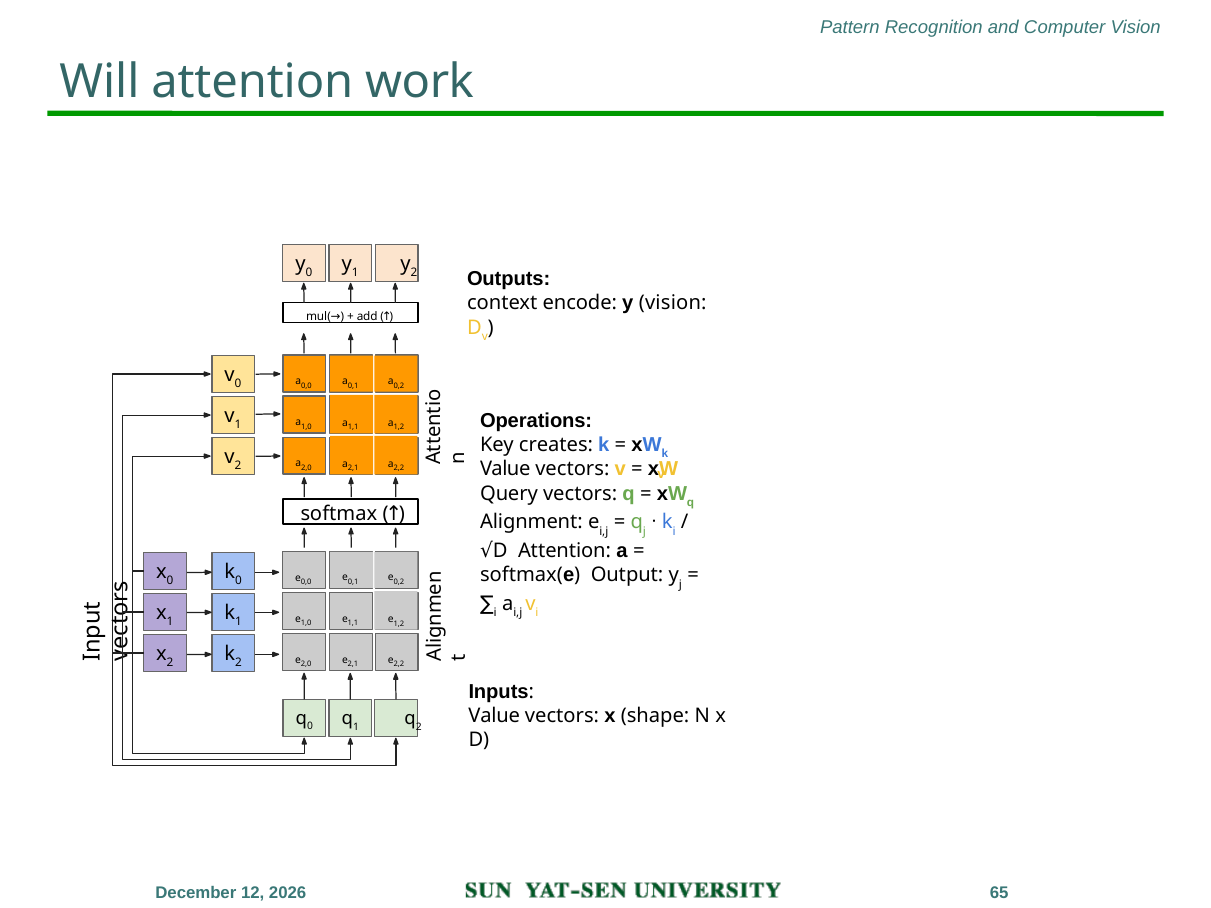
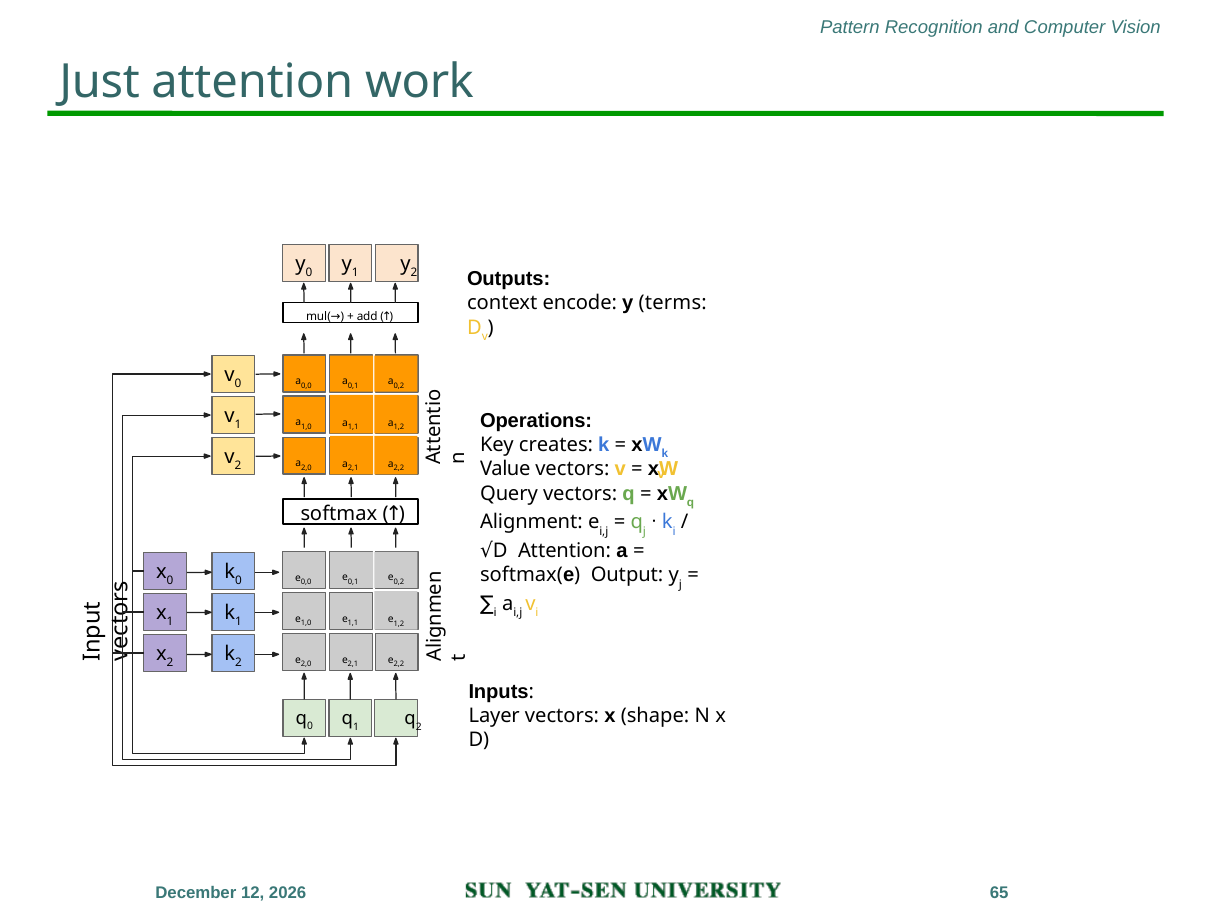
Will: Will -> Just
y vision: vision -> terms
Value at (494, 716): Value -> Layer
